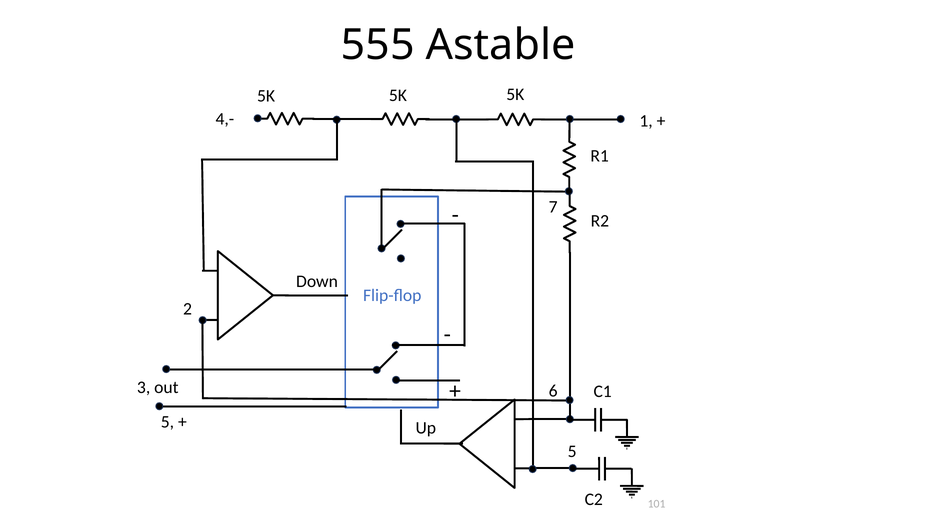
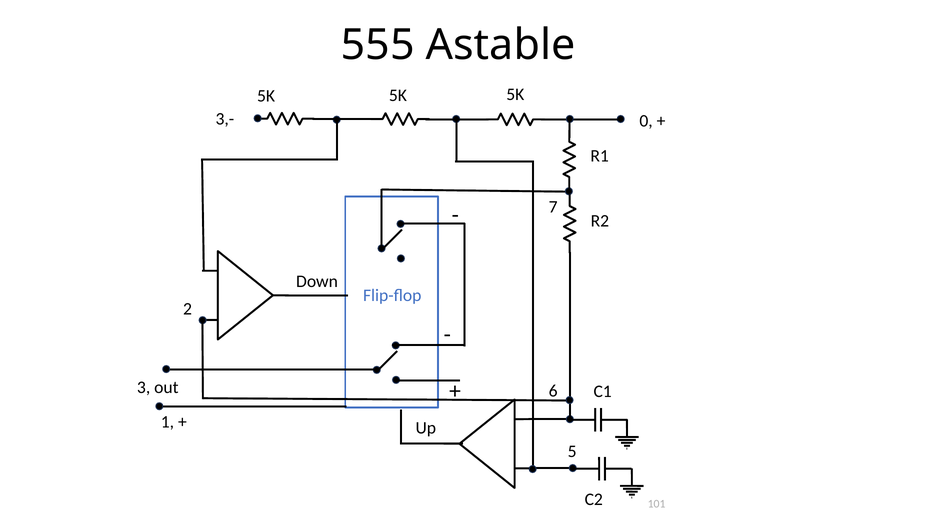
4,-: 4,- -> 3,-
1: 1 -> 0
5 at (167, 422): 5 -> 1
